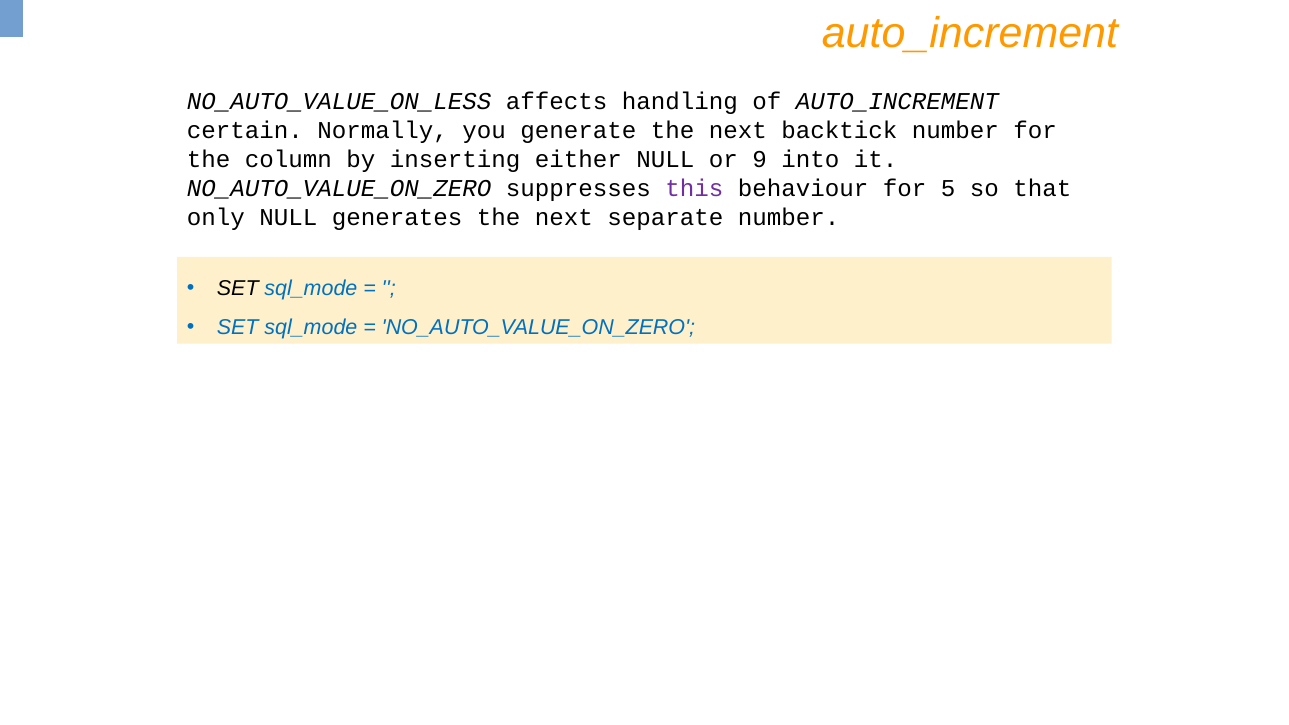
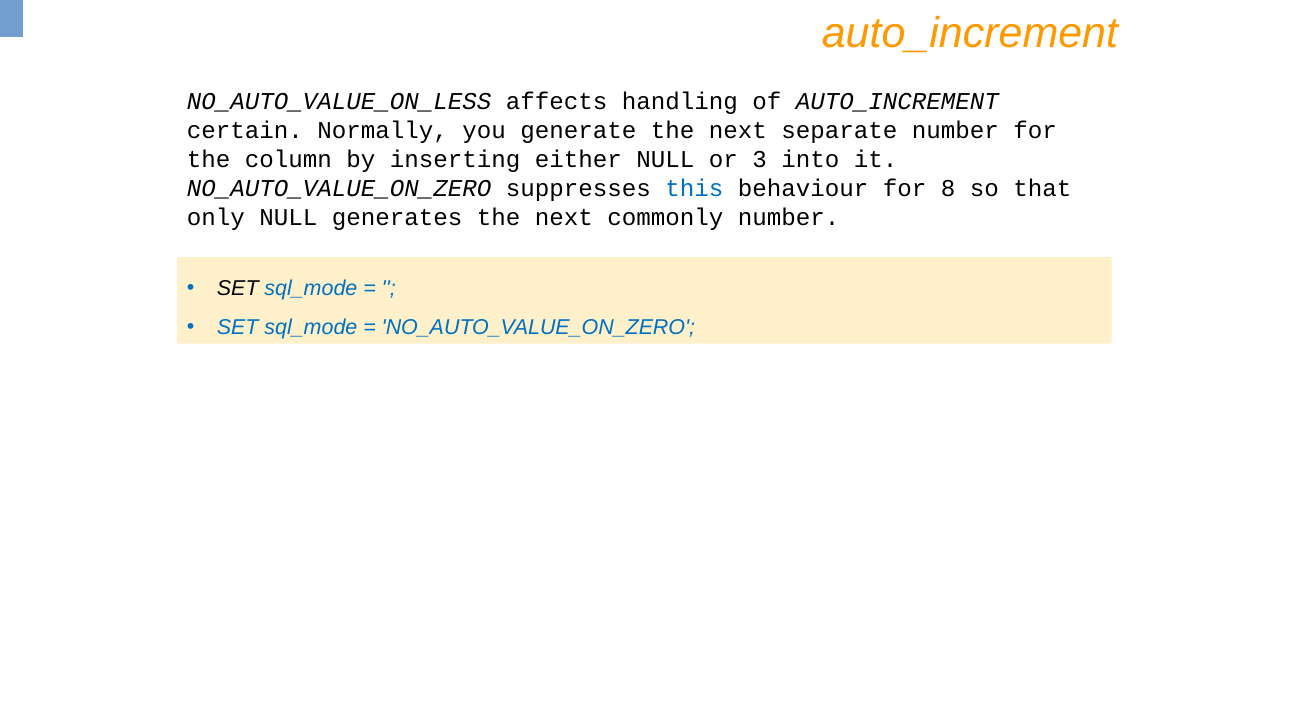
backtick: backtick -> separate
9: 9 -> 3
this colour: purple -> blue
5: 5 -> 8
separate: separate -> commonly
